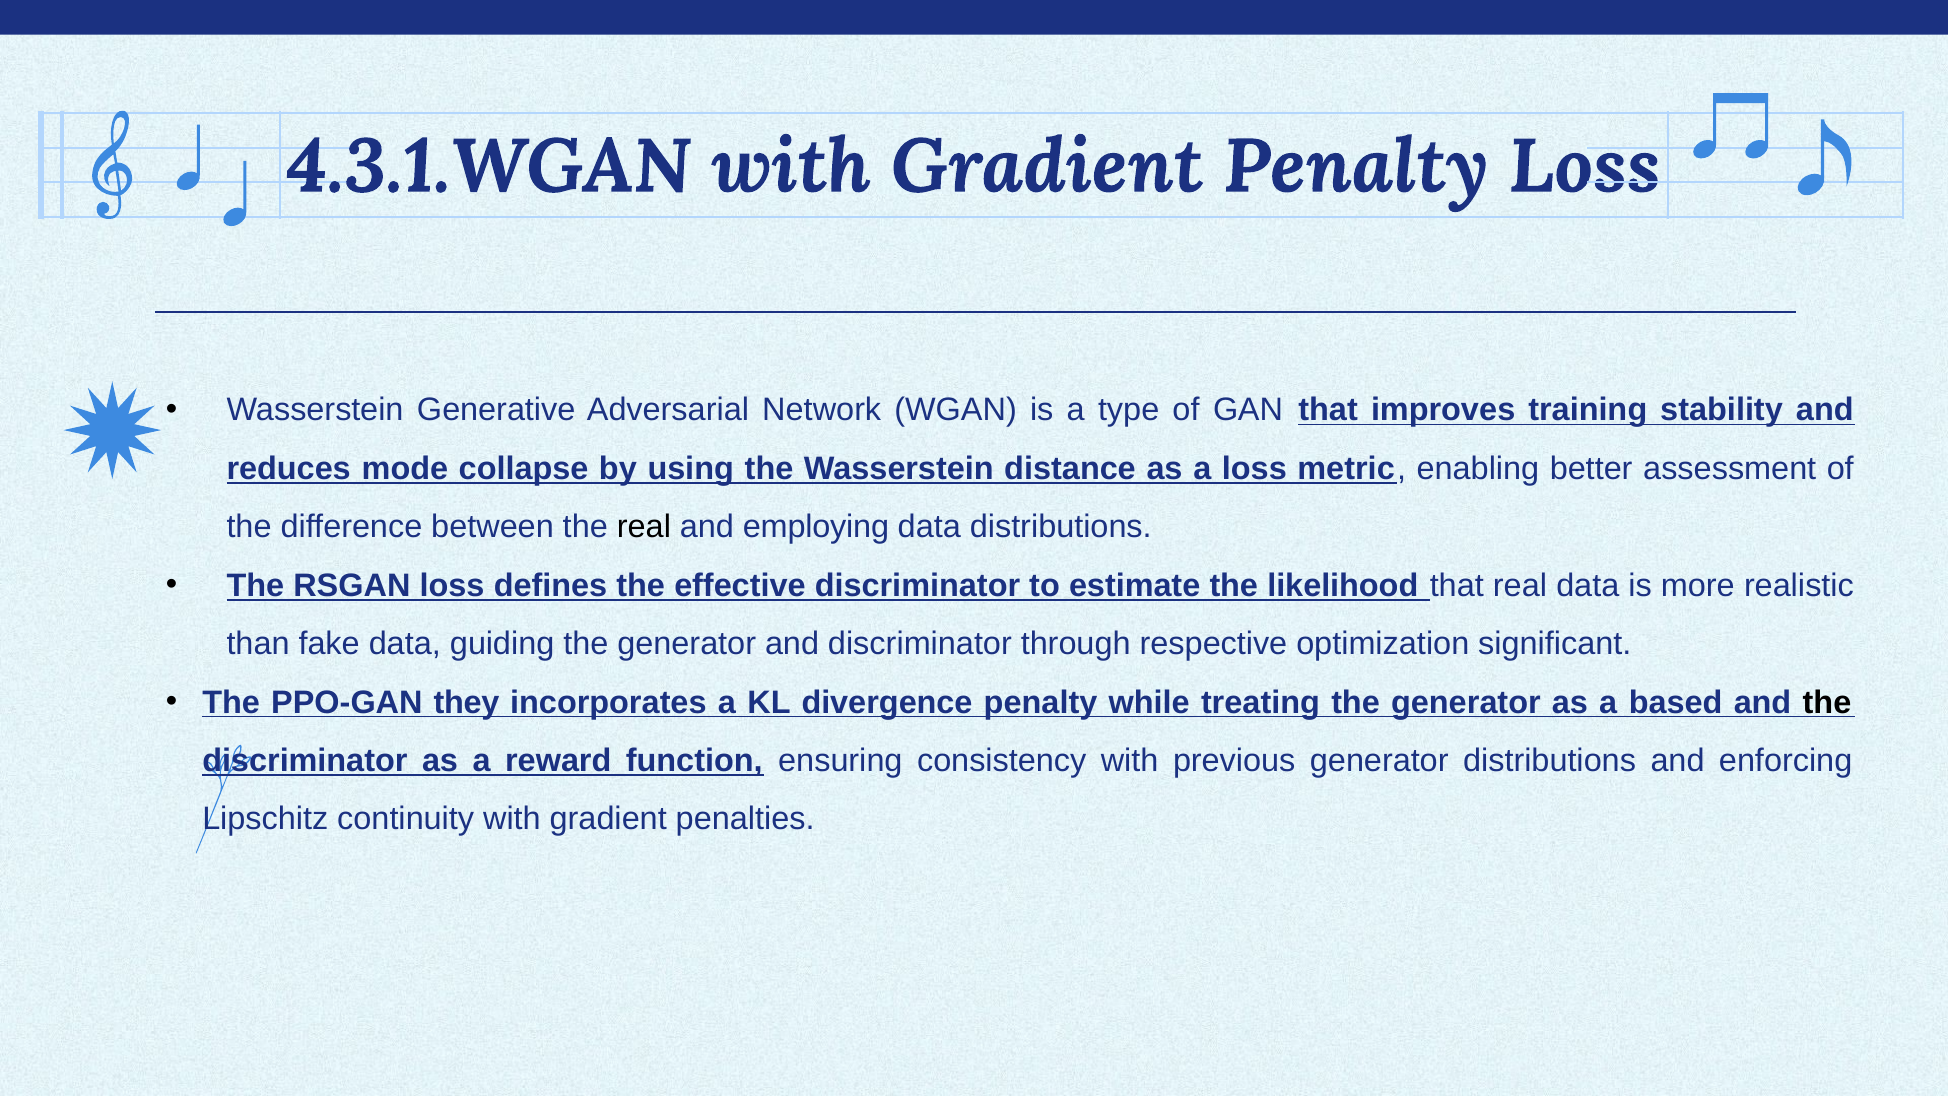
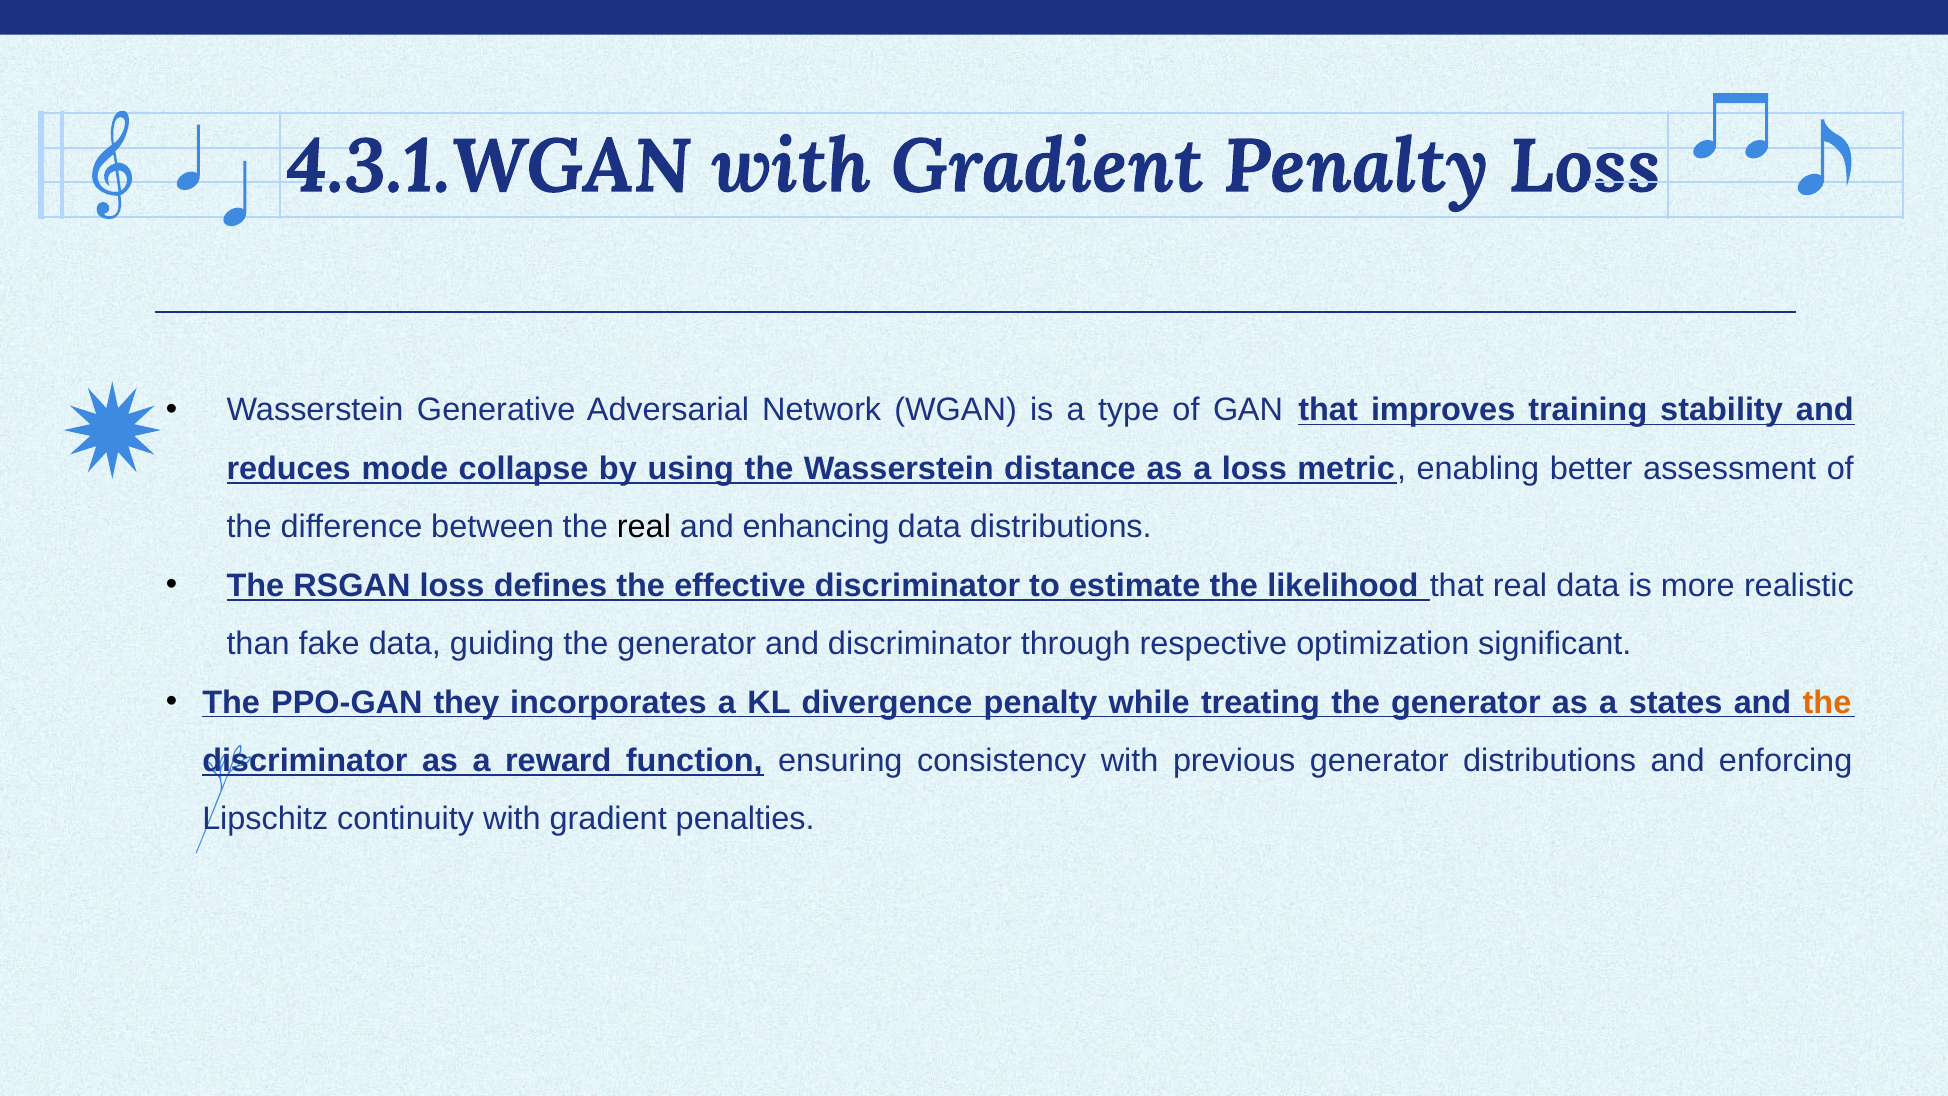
employing: employing -> enhancing
based: based -> states
the at (1827, 702) colour: black -> orange
